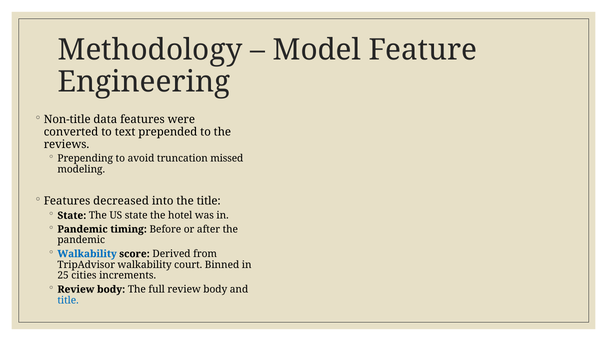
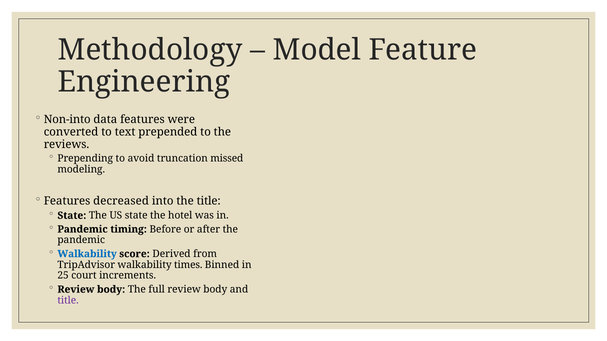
Non-title: Non-title -> Non-into
court: court -> times
cities: cities -> court
title at (68, 301) colour: blue -> purple
